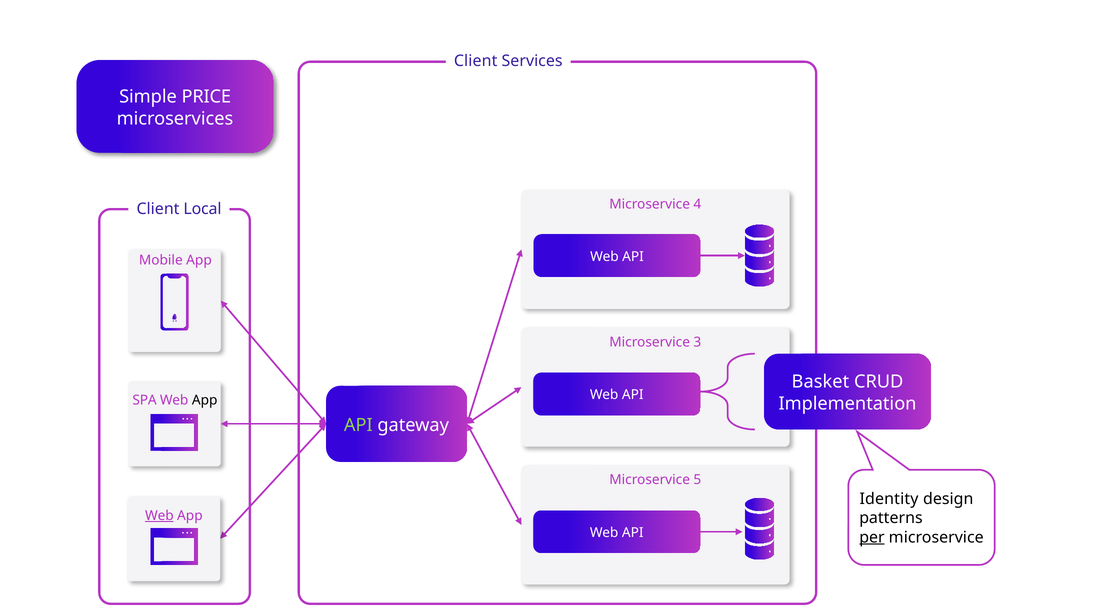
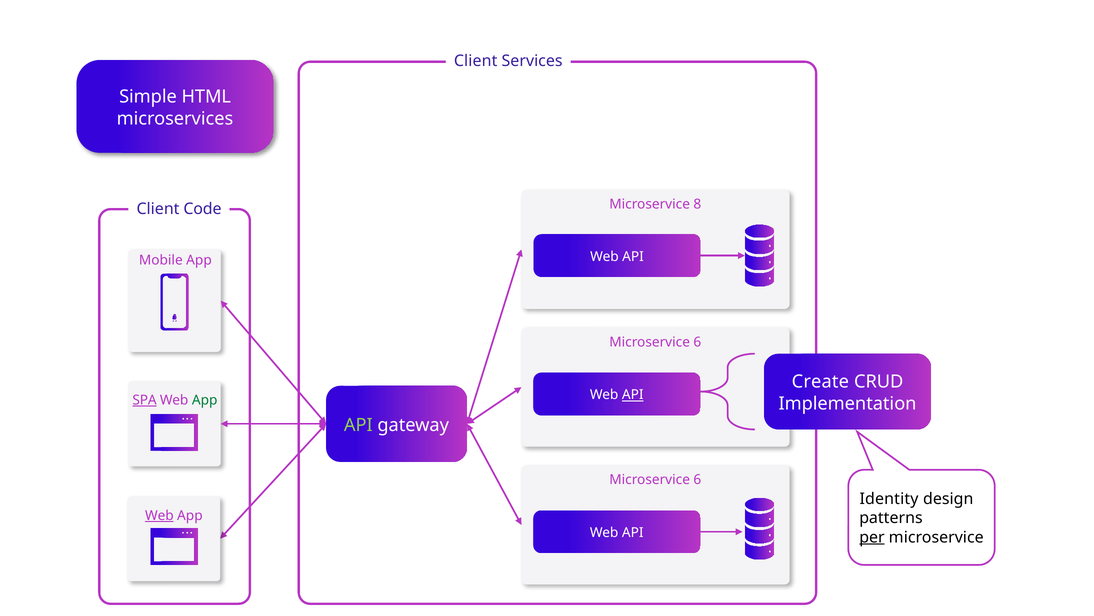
PRICE: PRICE -> HTML
4: 4 -> 8
Local: Local -> Code
3 at (697, 342): 3 -> 6
Basket: Basket -> Create
API at (633, 395) underline: none -> present
SPA underline: none -> present
App at (205, 400) colour: black -> green
5 at (697, 479): 5 -> 6
